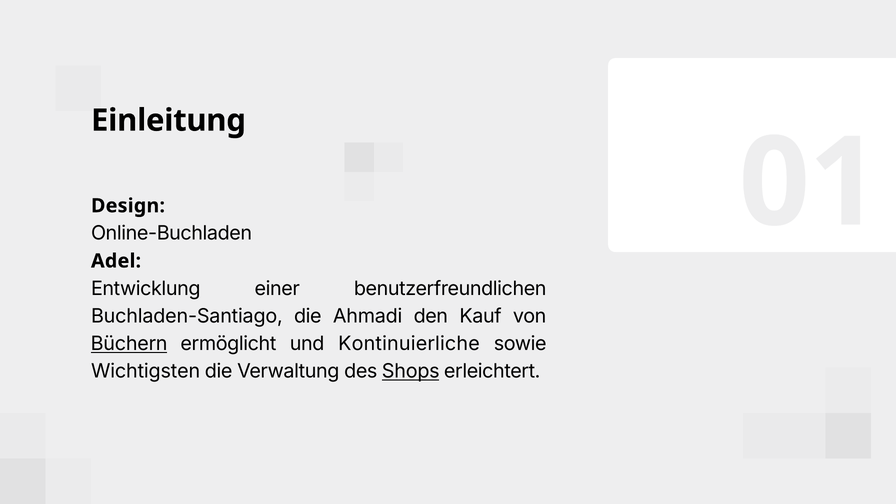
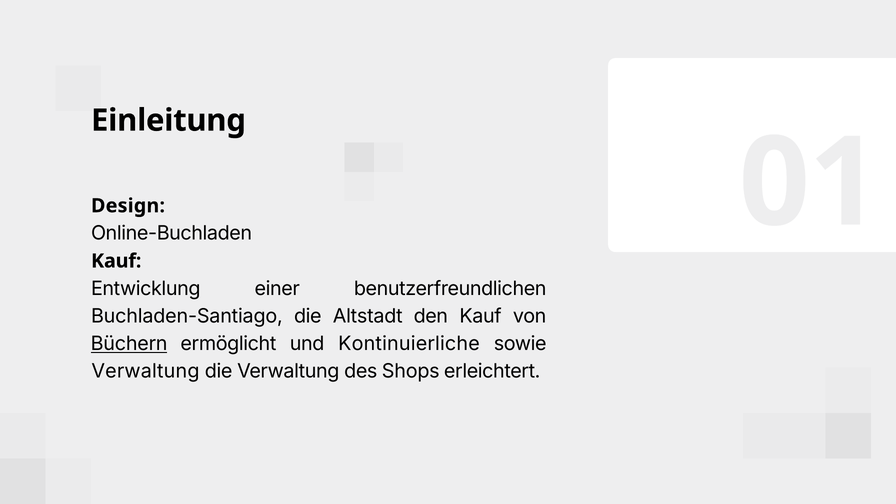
Adel at (116, 261): Adel -> Kauf
Ahmadi: Ahmadi -> Altstadt
Wichtigsten at (146, 371): Wichtigsten -> Verwaltung
Shops underline: present -> none
